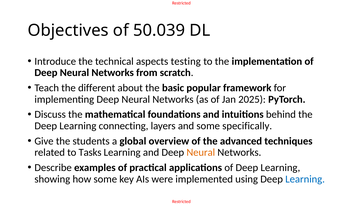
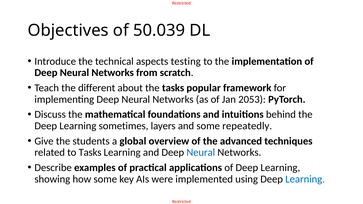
the basic: basic -> tasks
2025: 2025 -> 2053
connecting: connecting -> sometimes
specifically: specifically -> repeatedly
Neural at (201, 153) colour: orange -> blue
